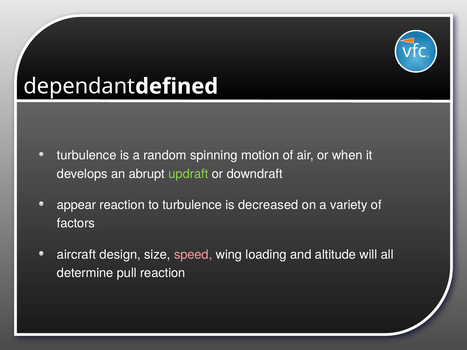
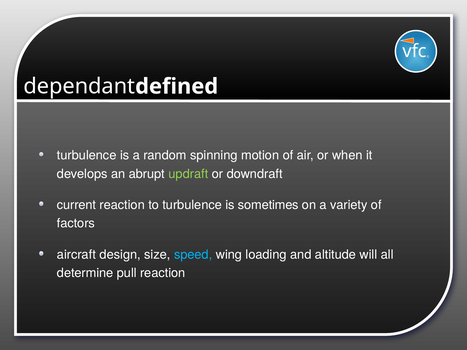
appear: appear -> current
decreased: decreased -> sometimes
speed colour: pink -> light blue
